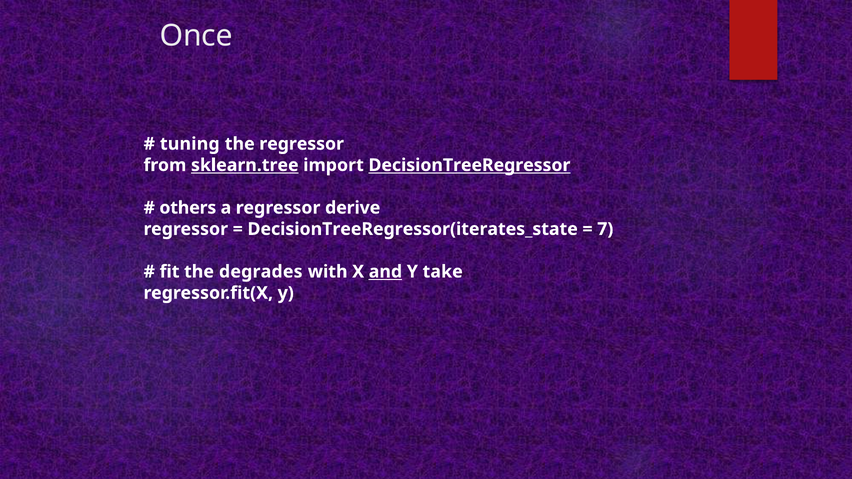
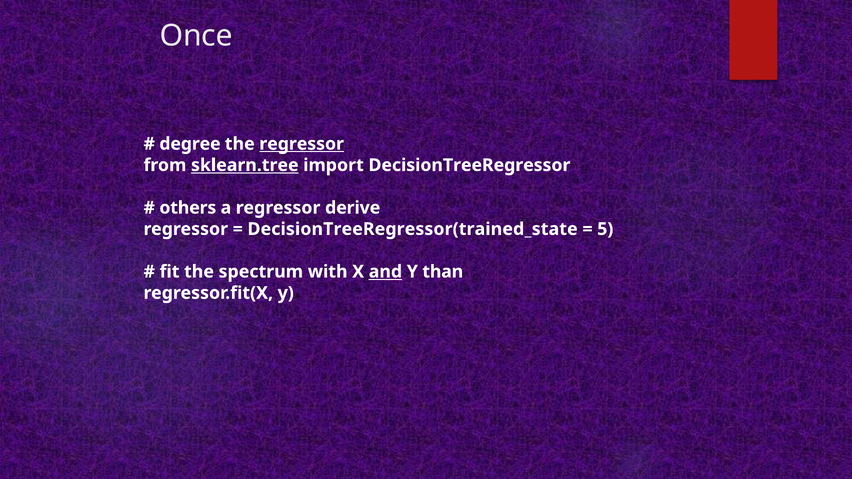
tuning: tuning -> degree
regressor at (302, 144) underline: none -> present
DecisionTreeRegressor underline: present -> none
DecisionTreeRegressor(iterates_state: DecisionTreeRegressor(iterates_state -> DecisionTreeRegressor(trained_state
7: 7 -> 5
degrades: degrades -> spectrum
take: take -> than
